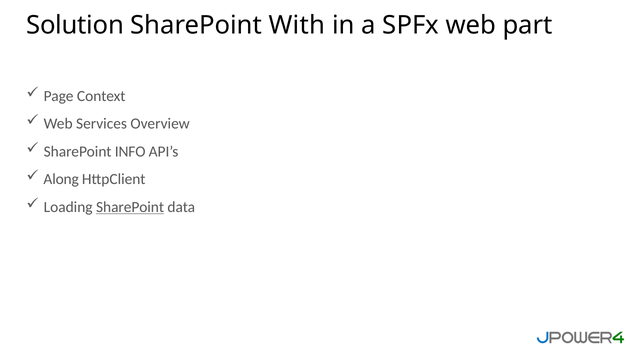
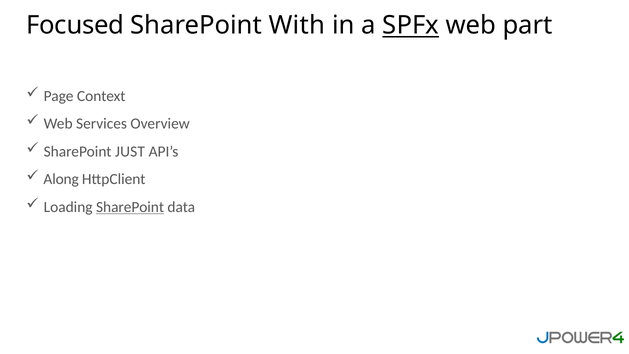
Solution: Solution -> Focused
SPFx underline: none -> present
INFO: INFO -> JUST
